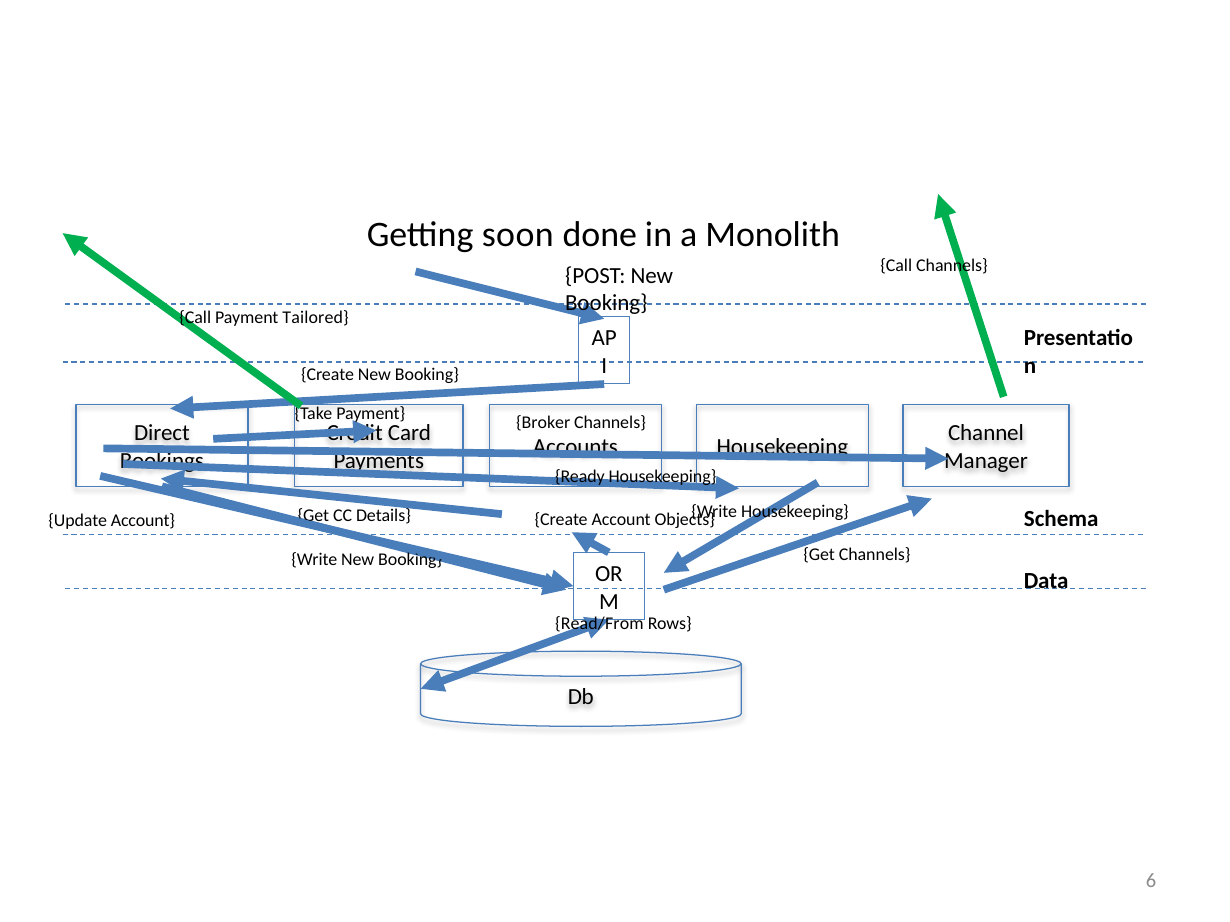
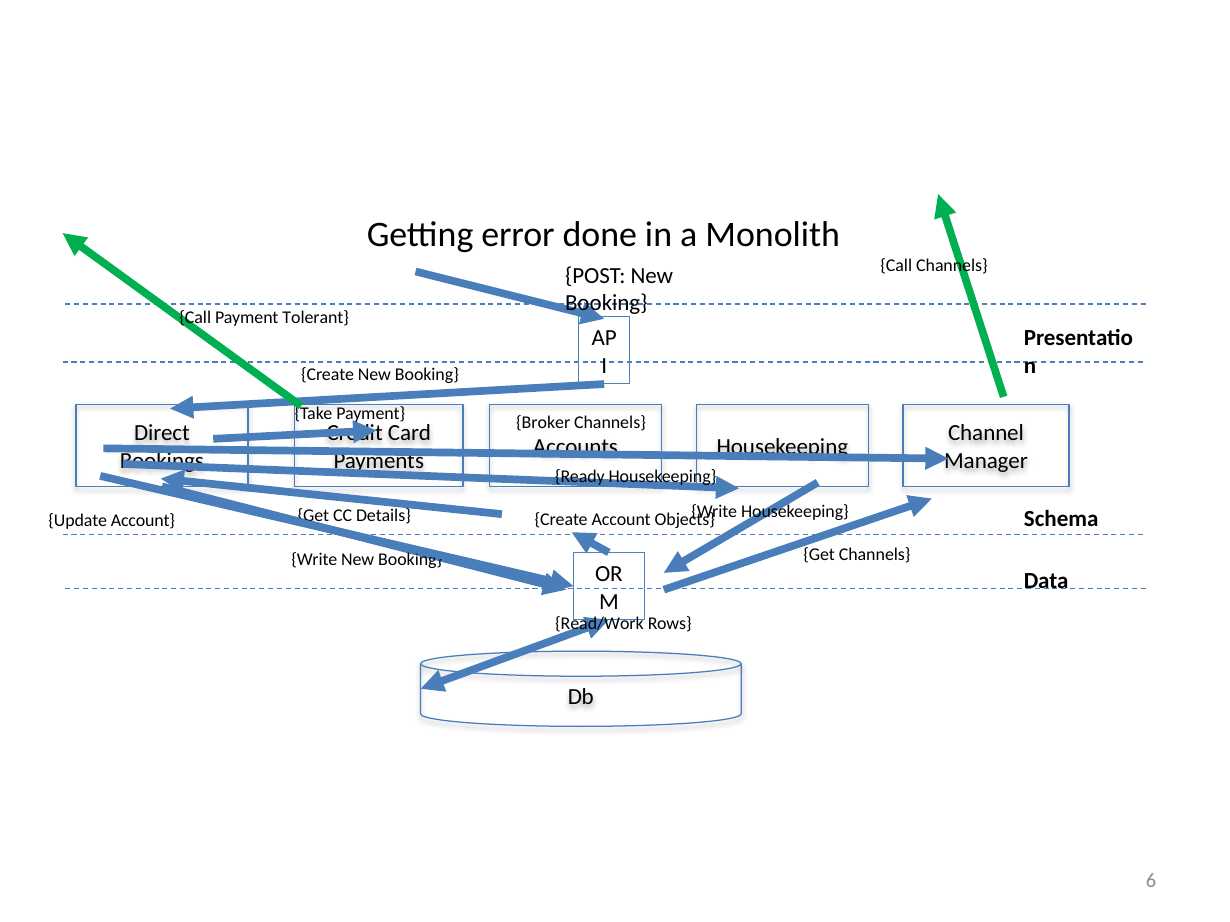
soon: soon -> error
Tailored: Tailored -> Tolerant
Read/From: Read/From -> Read/Work
